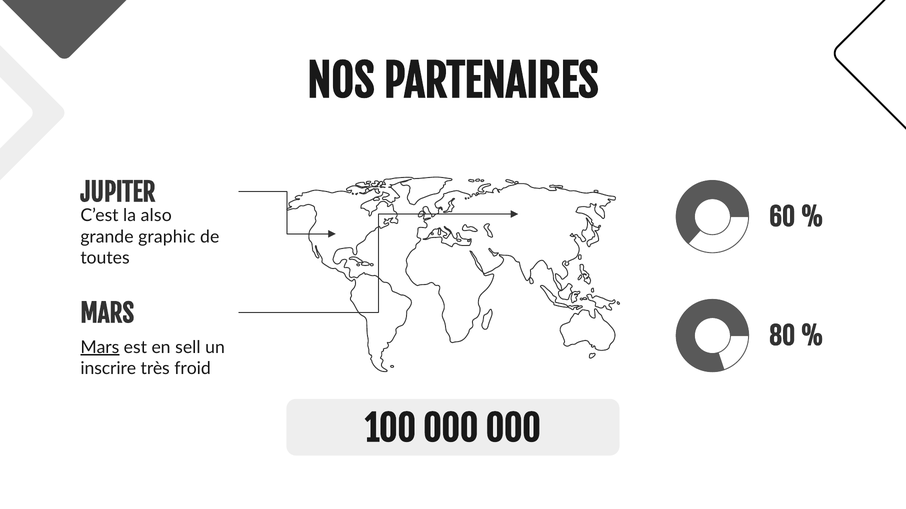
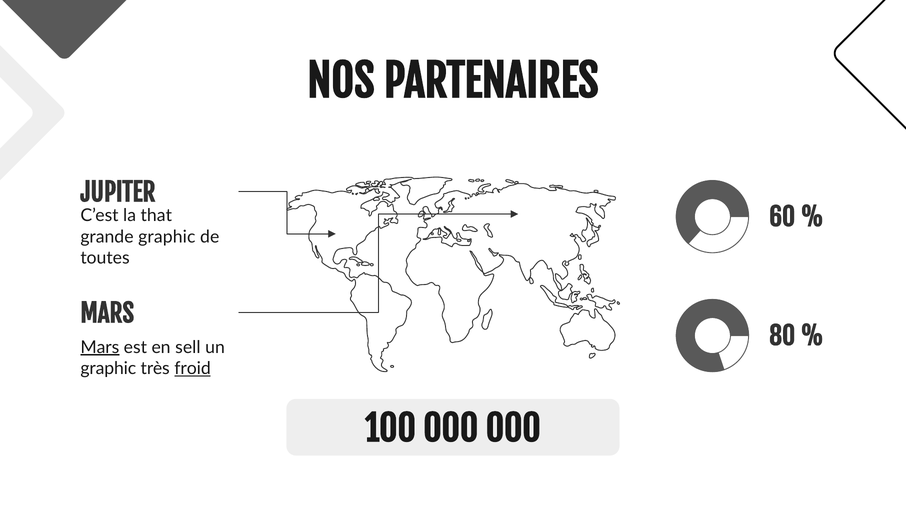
also: also -> that
inscrire at (108, 369): inscrire -> graphic
froid underline: none -> present
